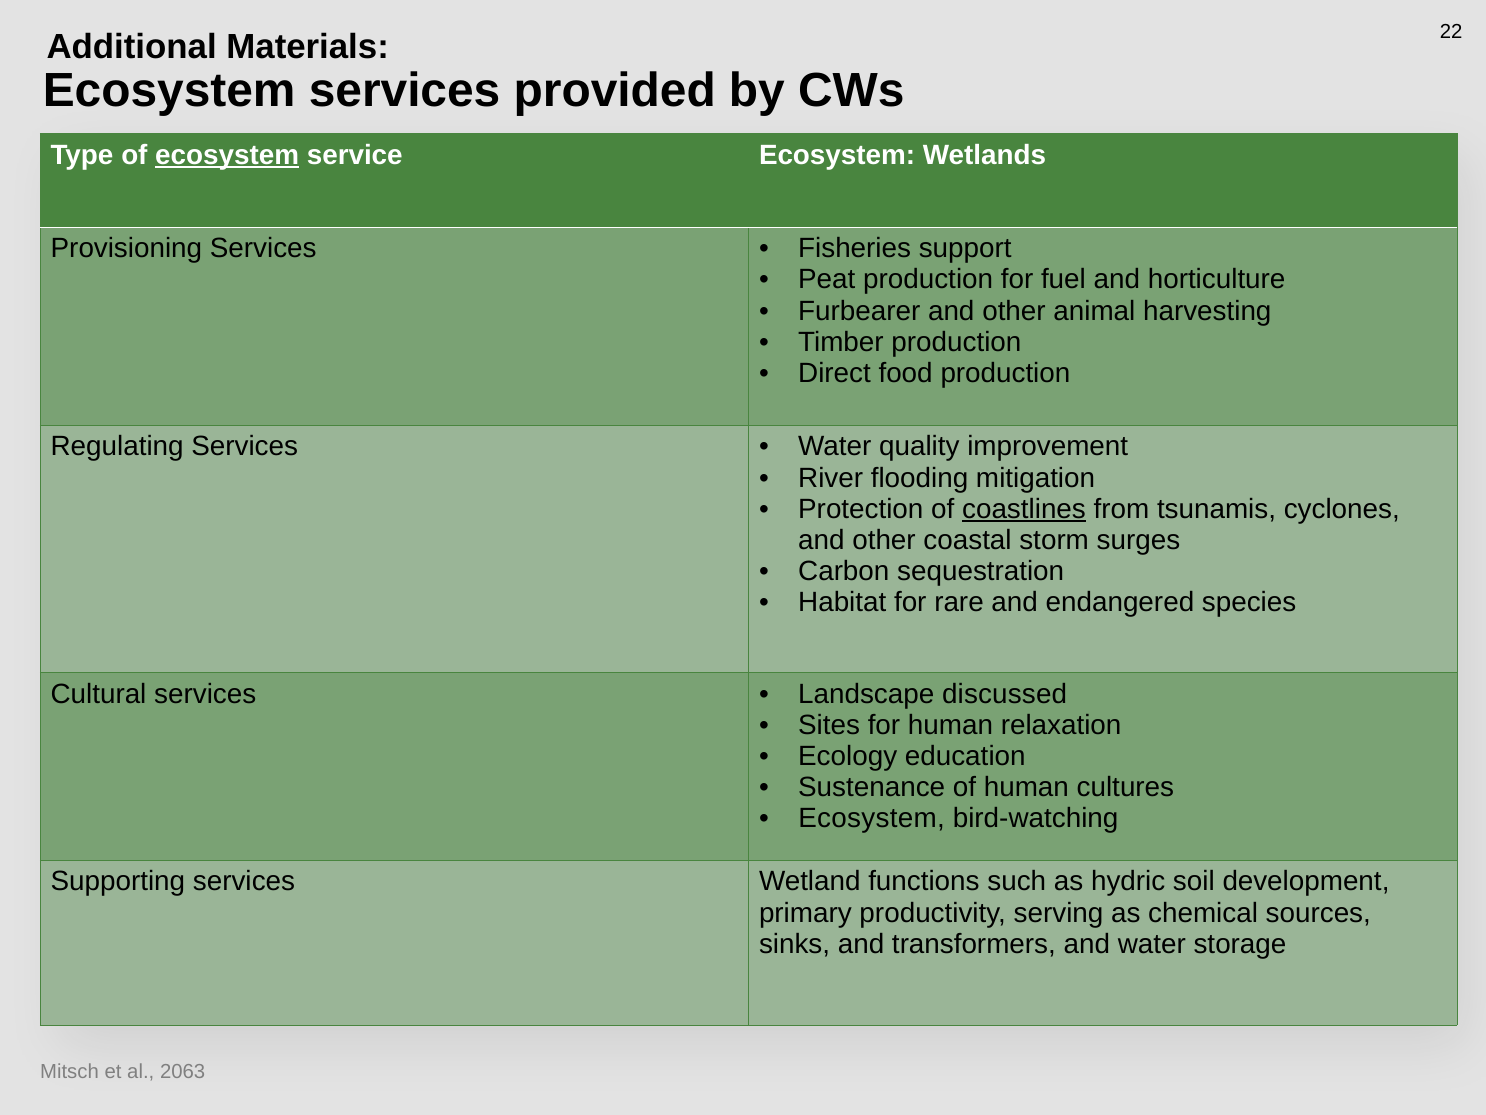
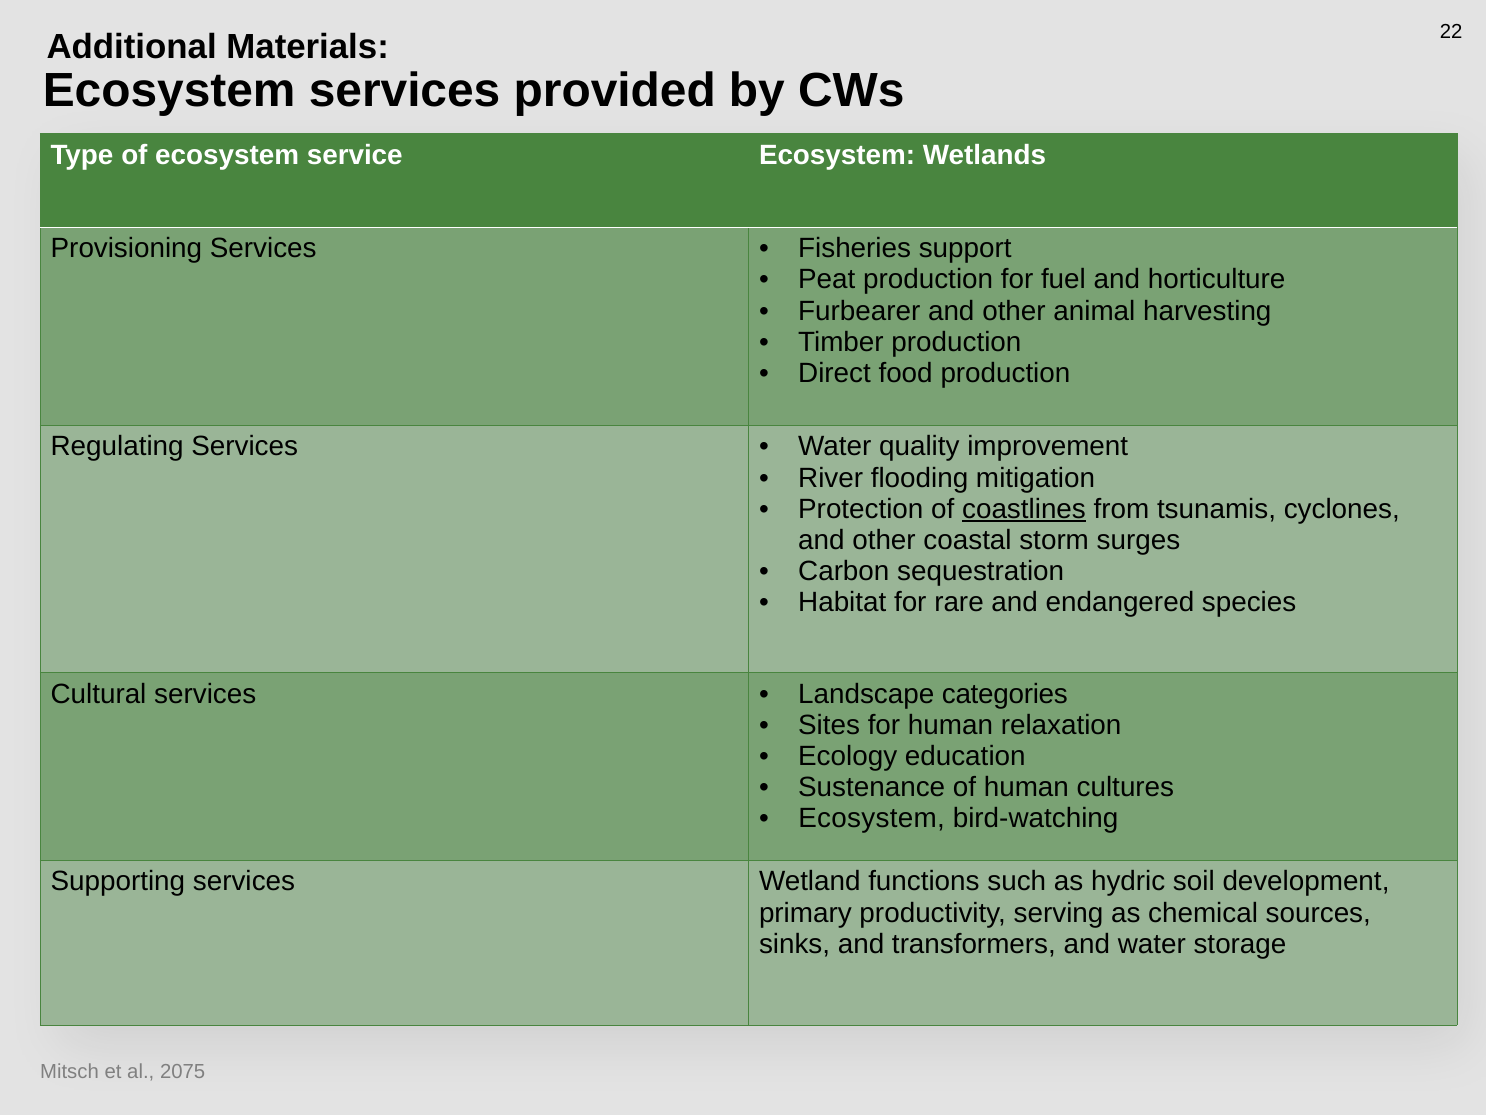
ecosystem at (227, 155) underline: present -> none
discussed: discussed -> categories
2063: 2063 -> 2075
